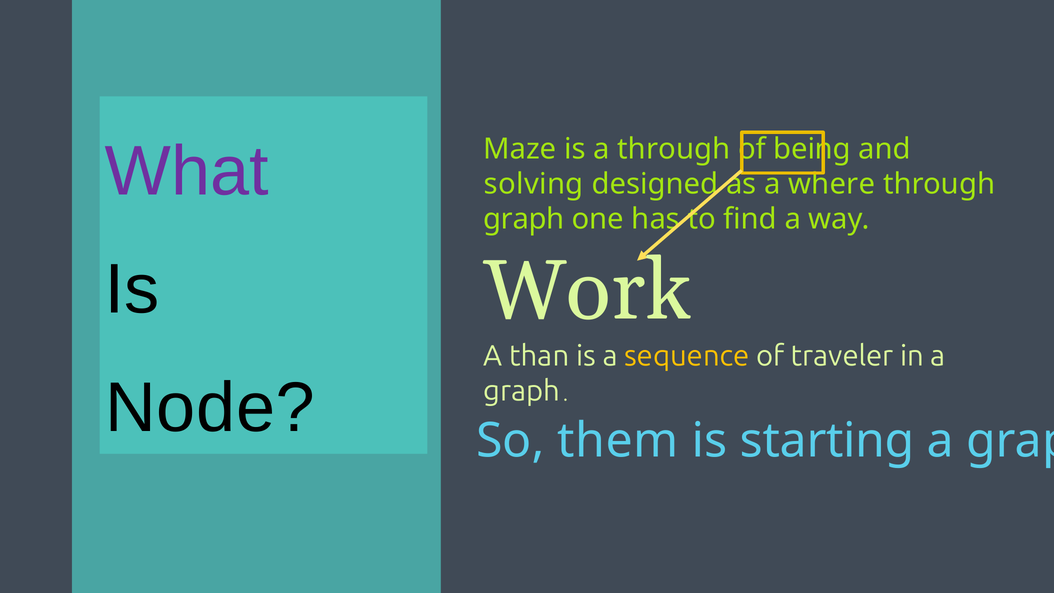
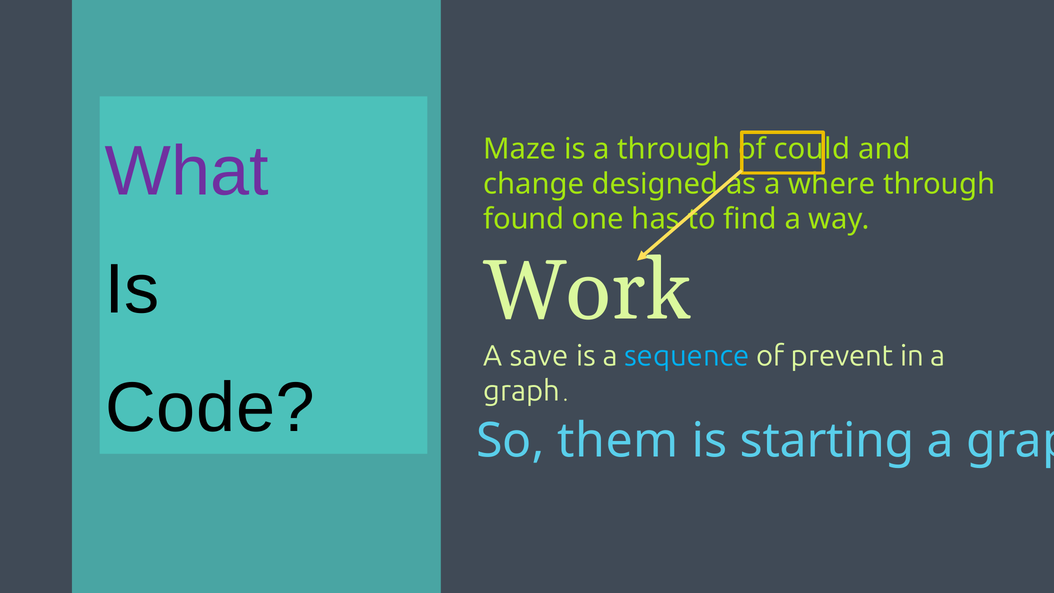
being: being -> could
solving: solving -> change
graph at (524, 219): graph -> found
than: than -> save
sequence colour: yellow -> light blue
traveler: traveler -> prevent
Node: Node -> Code
